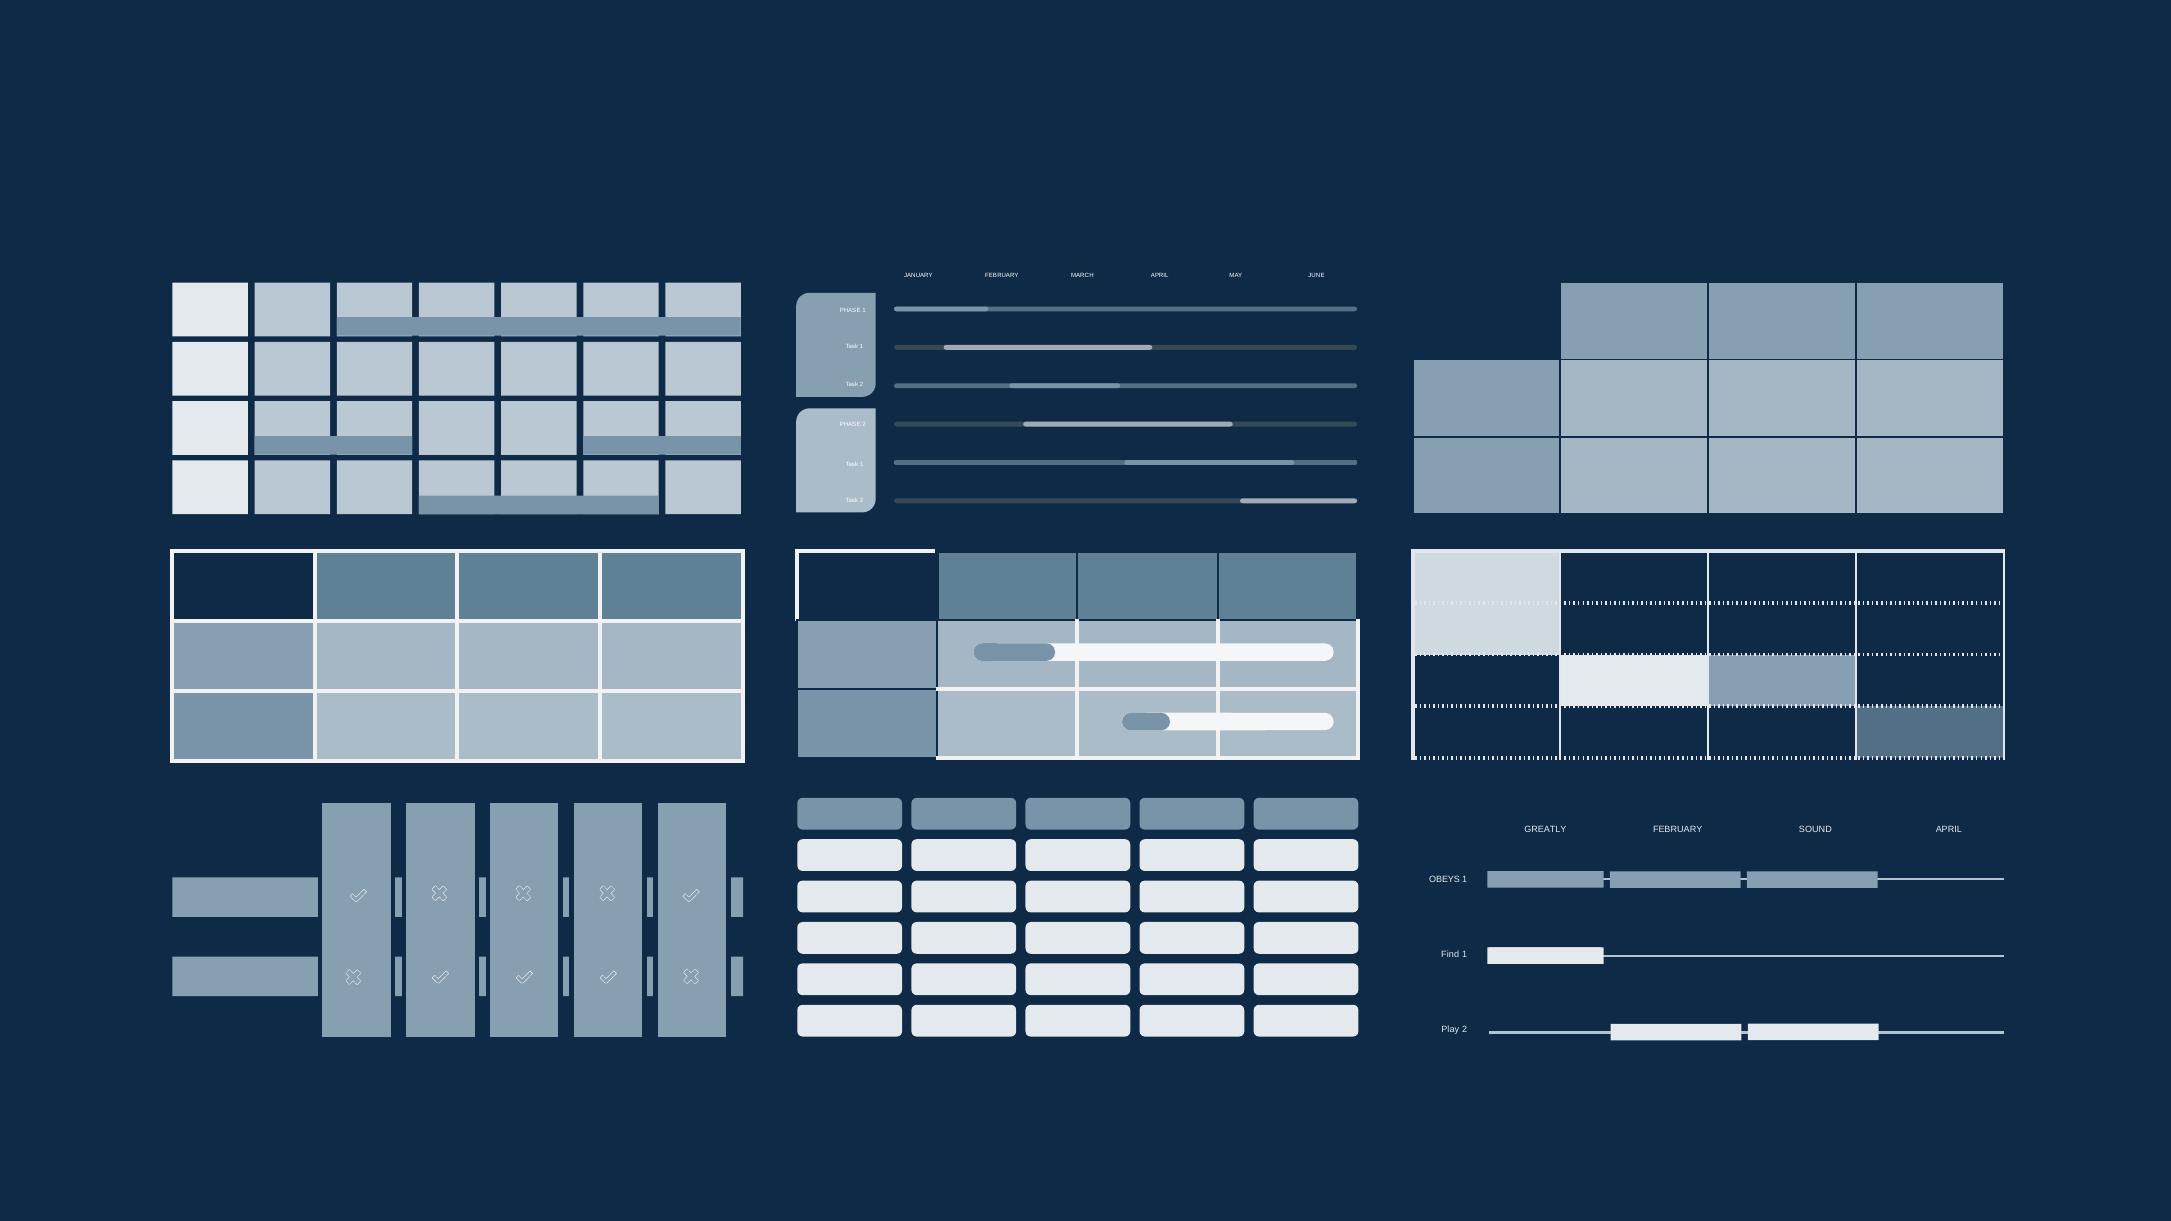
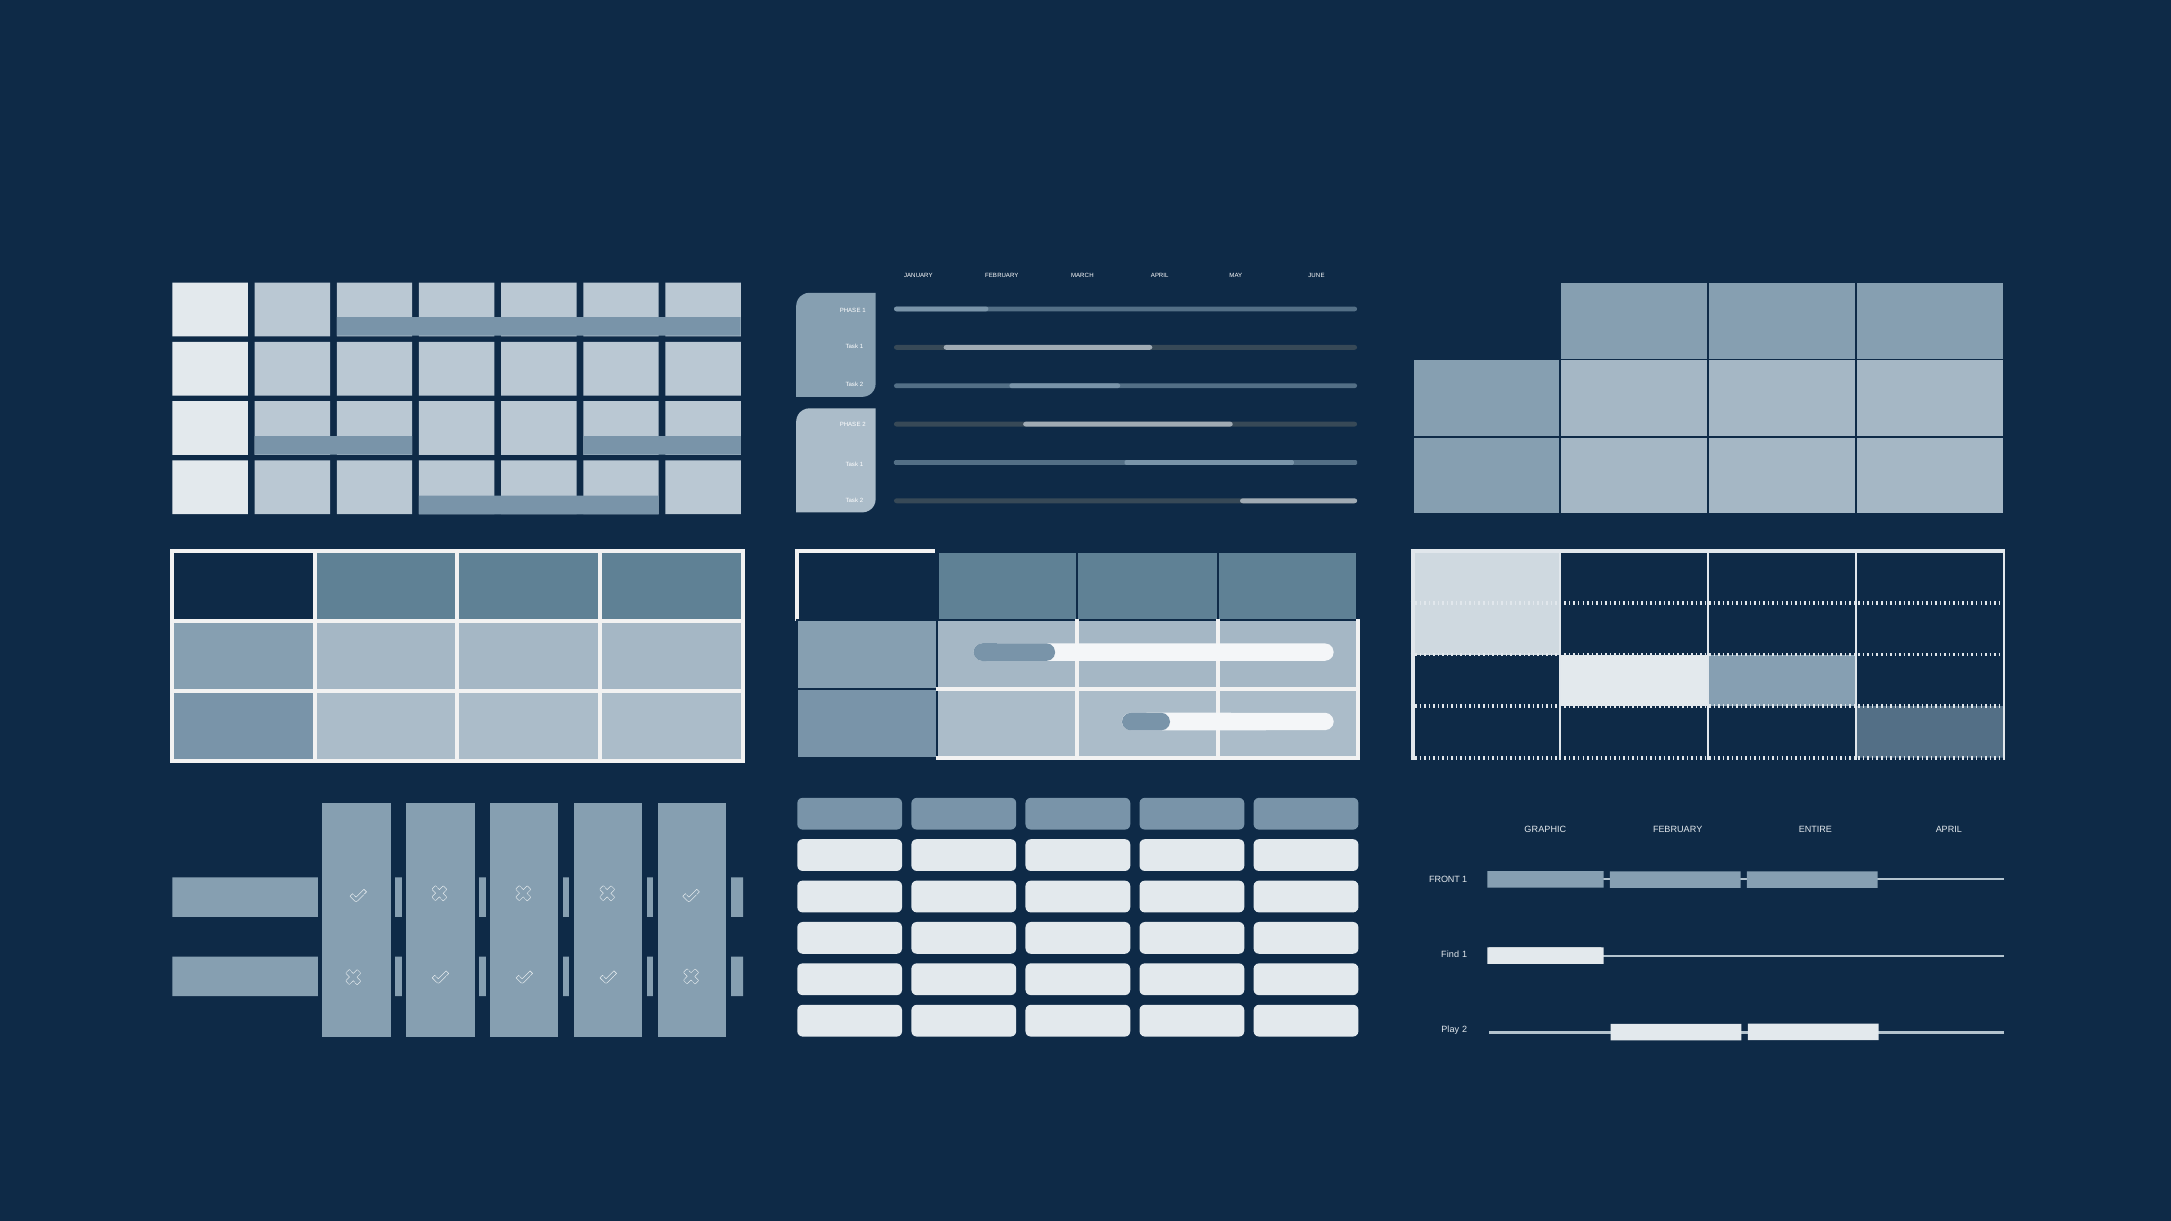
GREATLY: GREATLY -> GRAPHIC
SOUND: SOUND -> ENTIRE
OBEYS: OBEYS -> FRONT
